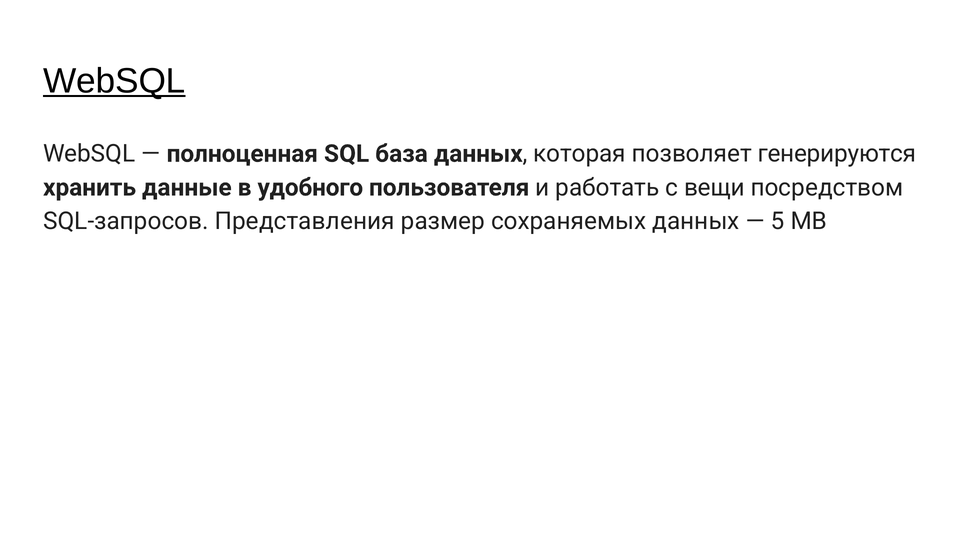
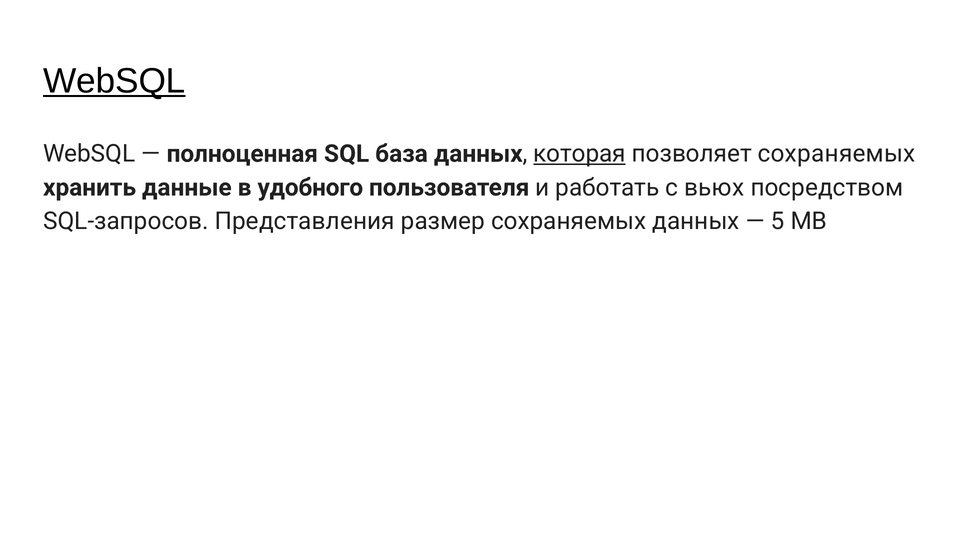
которая underline: none -> present
позволяет генерируются: генерируются -> сохраняемых
вещи: вещи -> вьюх
